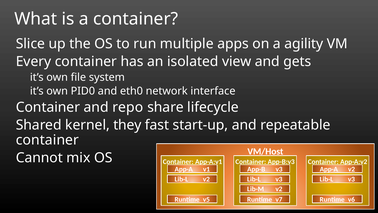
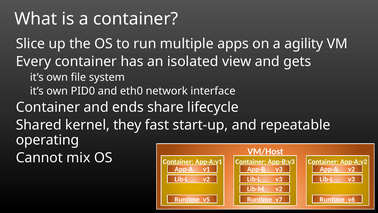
repo: repo -> ends
container at (47, 140): container -> operating
